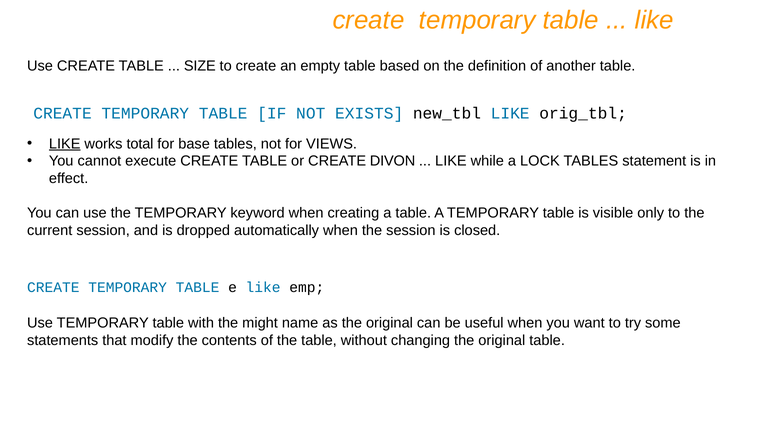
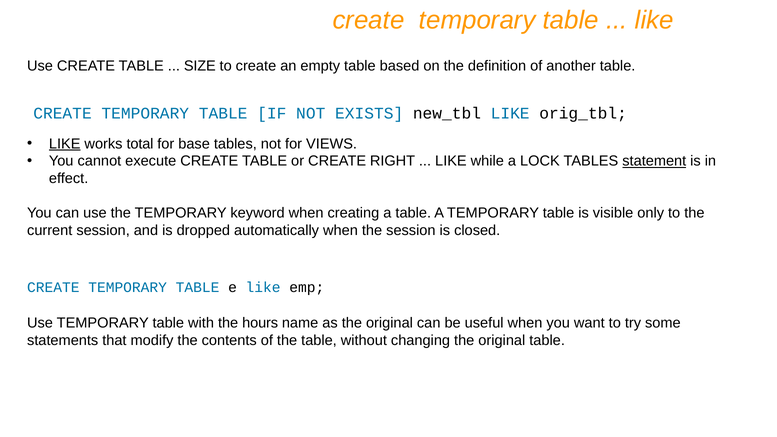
DIVON: DIVON -> RIGHT
statement underline: none -> present
might: might -> hours
